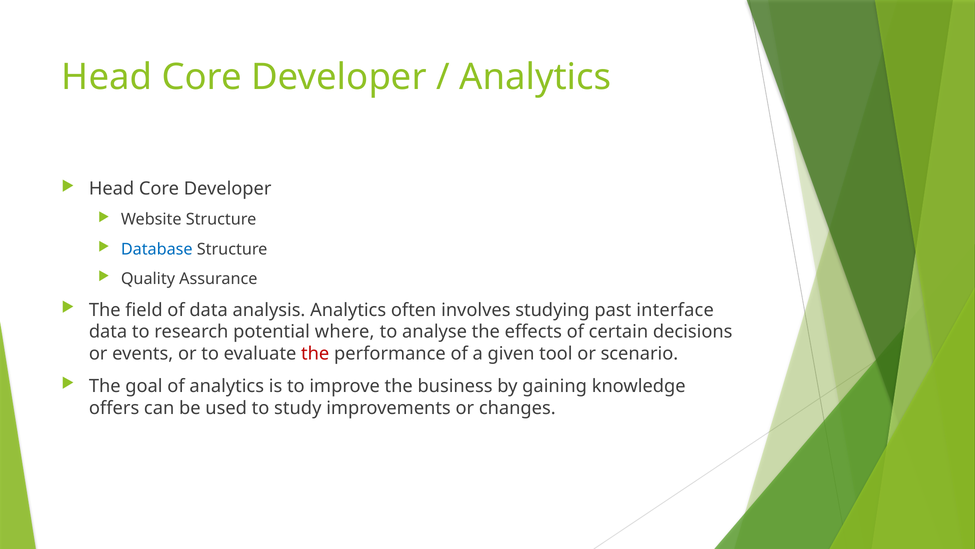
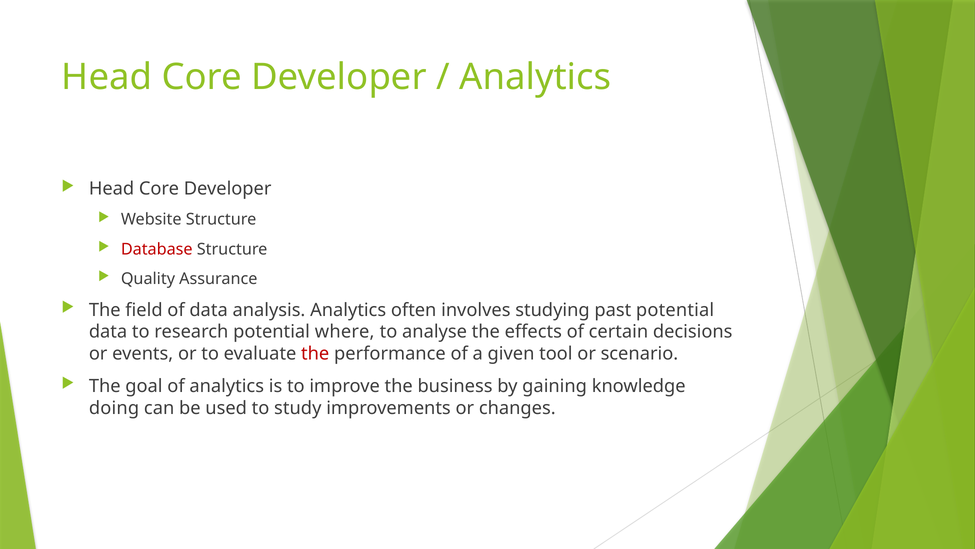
Database colour: blue -> red
past interface: interface -> potential
offers: offers -> doing
